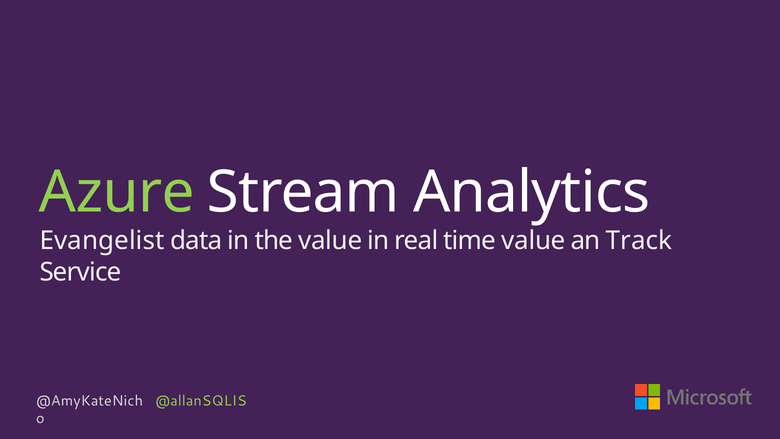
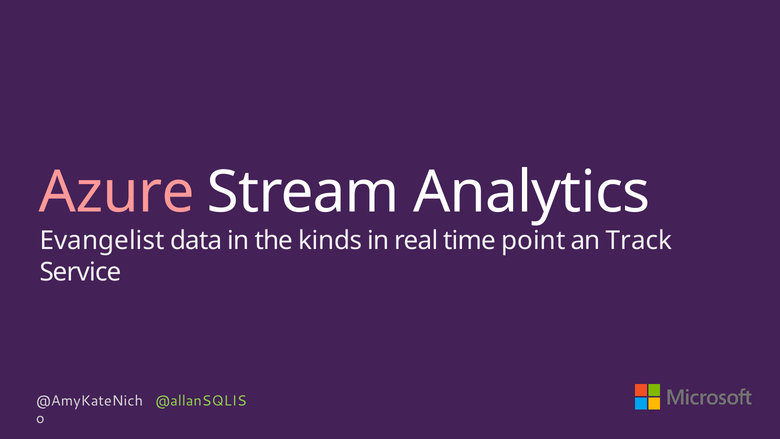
Azure colour: light green -> pink
the value: value -> kinds
time value: value -> point
